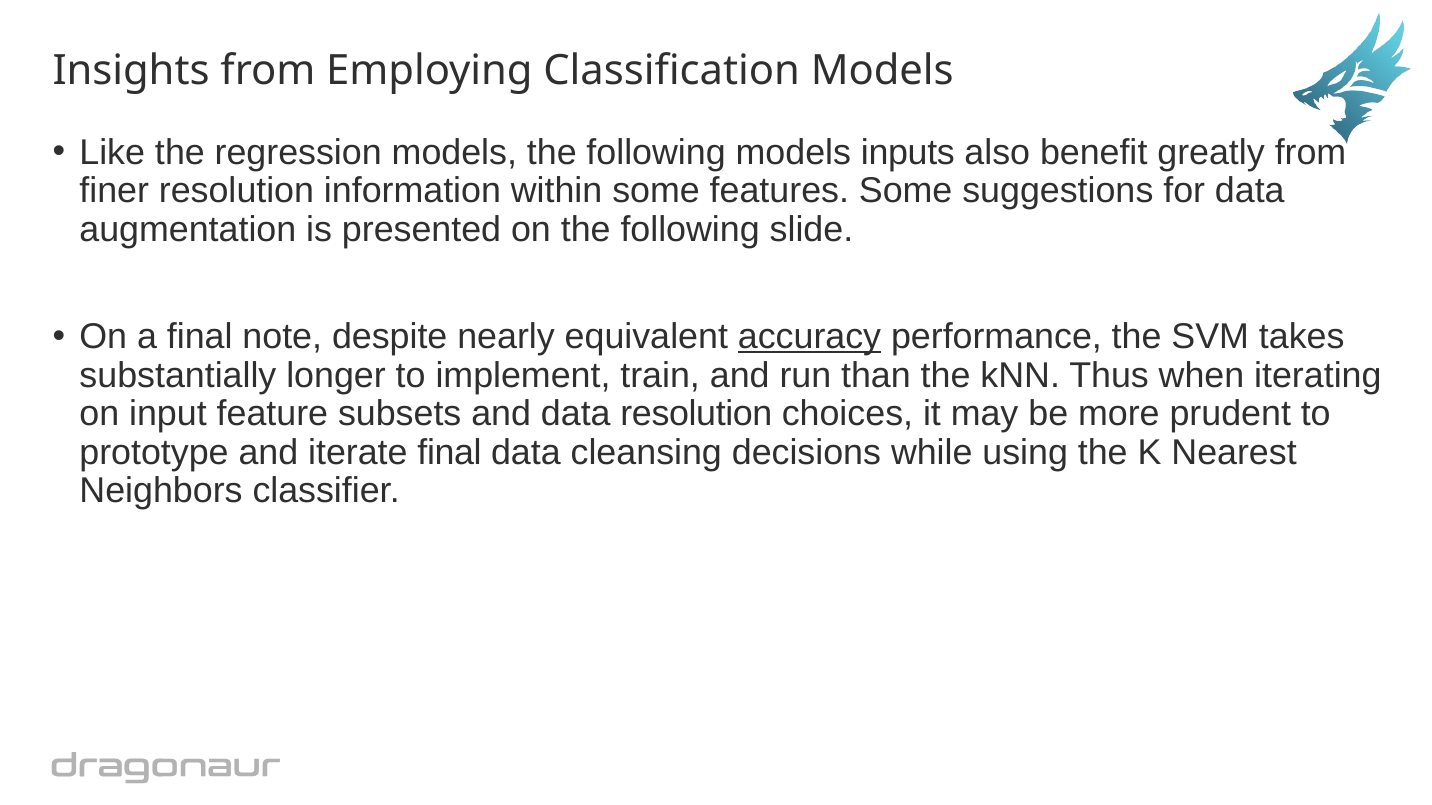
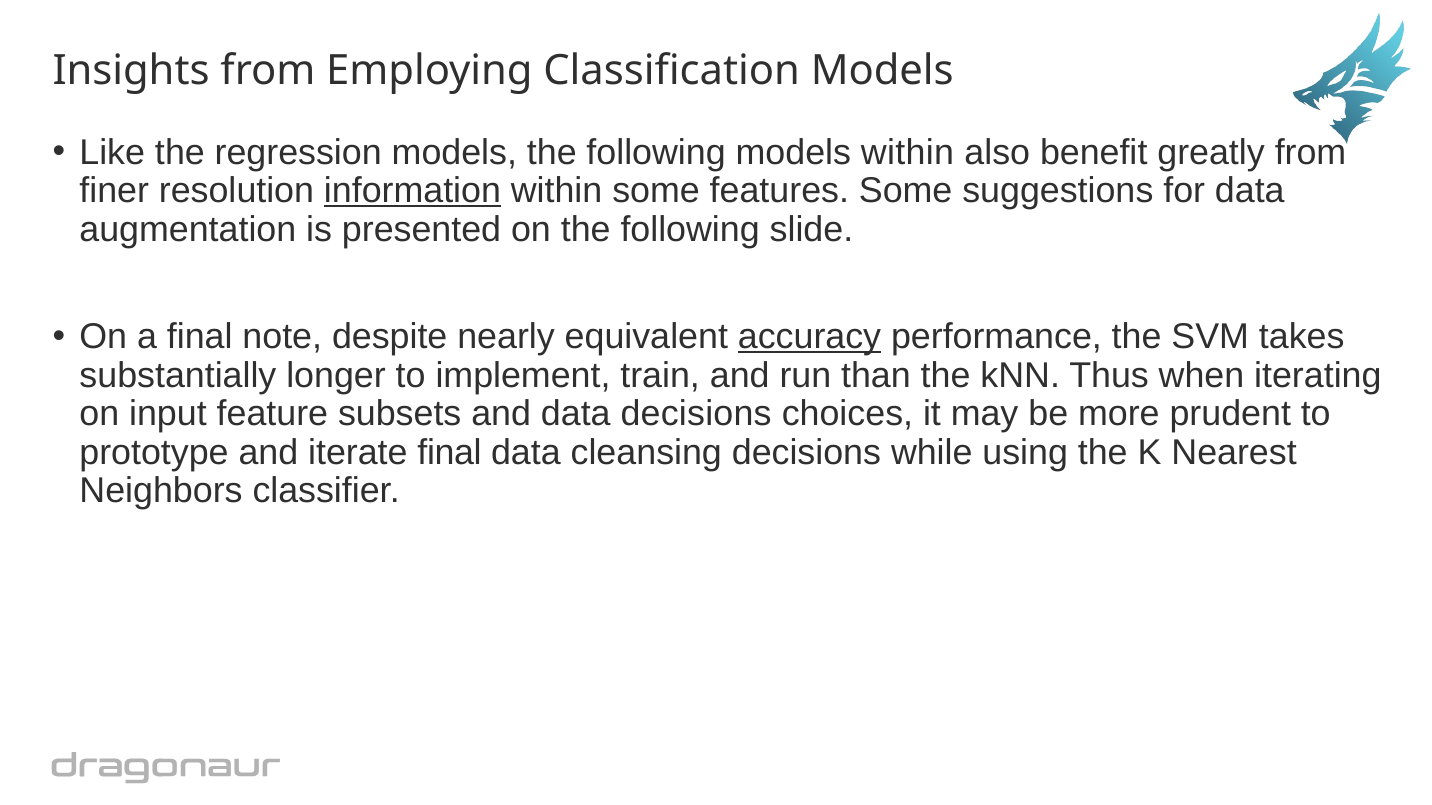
models inputs: inputs -> within
information underline: none -> present
data resolution: resolution -> decisions
